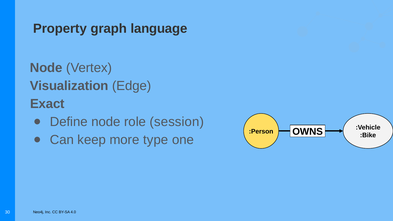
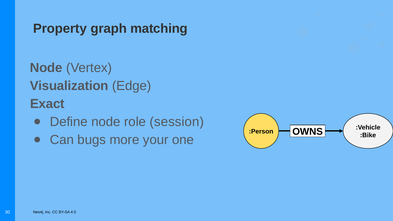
language: language -> matching
keep: keep -> bugs
type: type -> your
